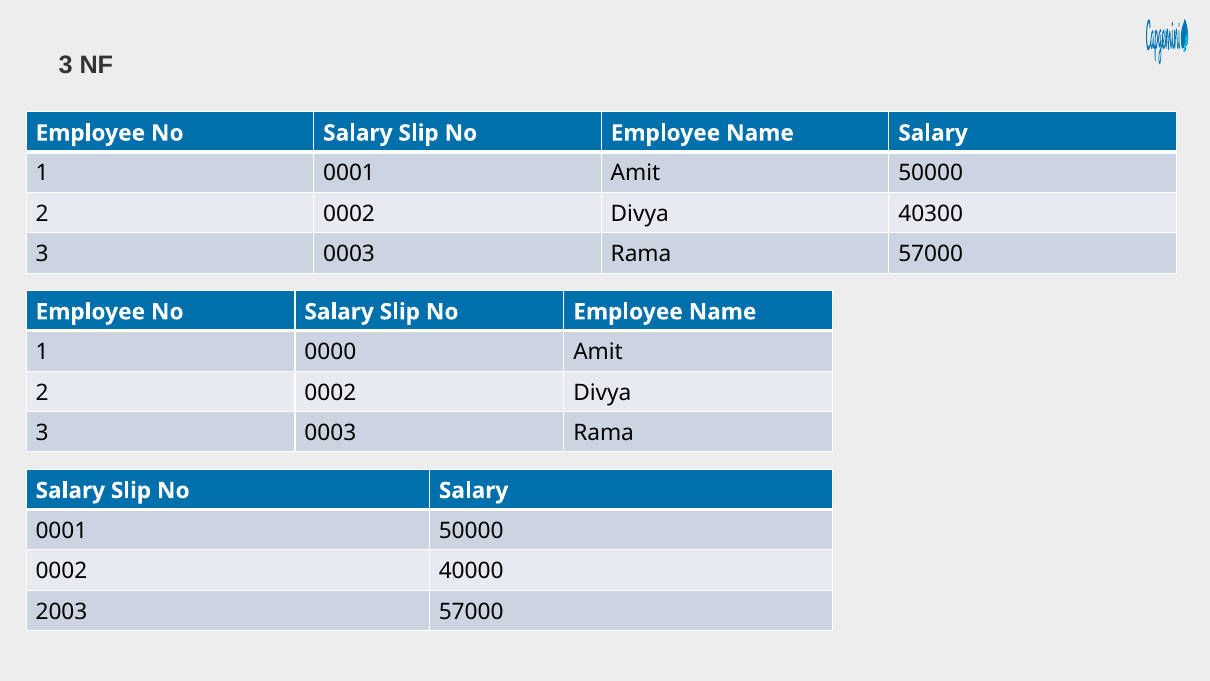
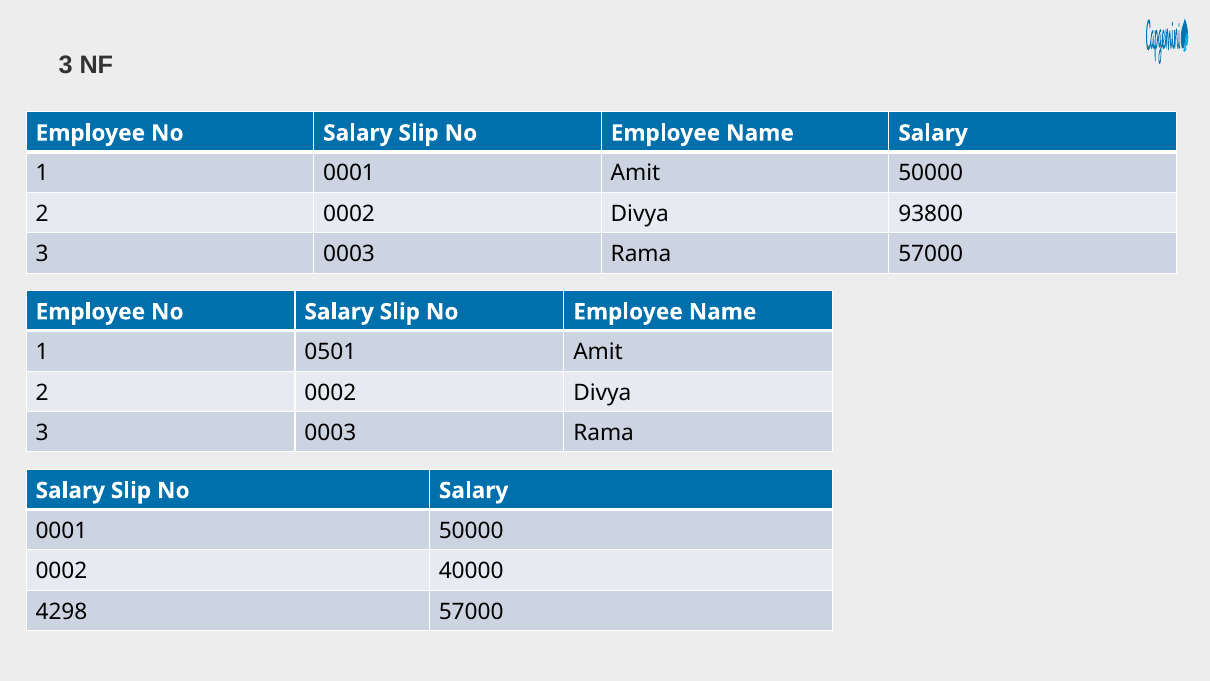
40300: 40300 -> 93800
0000: 0000 -> 0501
2003: 2003 -> 4298
